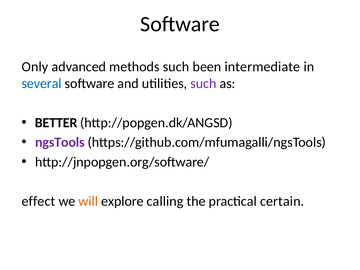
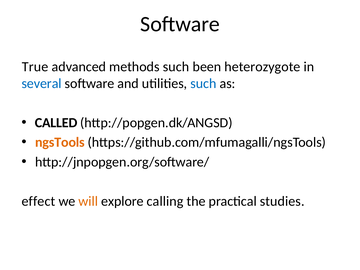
Only: Only -> True
intermediate: intermediate -> heterozygote
such at (203, 83) colour: purple -> blue
BETTER: BETTER -> CALLED
ngsTools colour: purple -> orange
certain: certain -> studies
